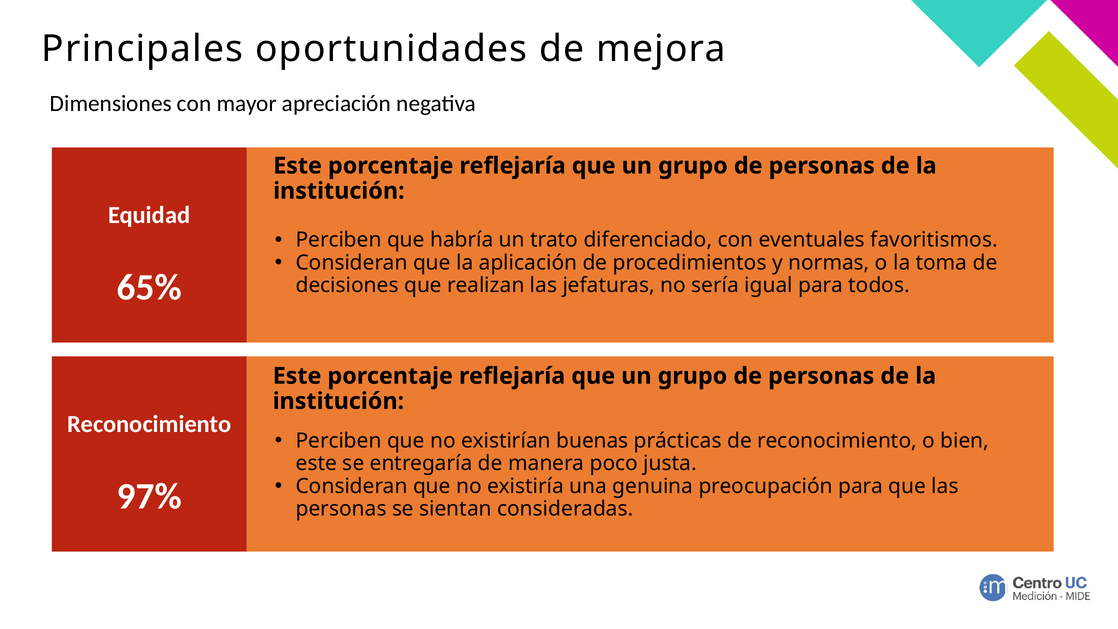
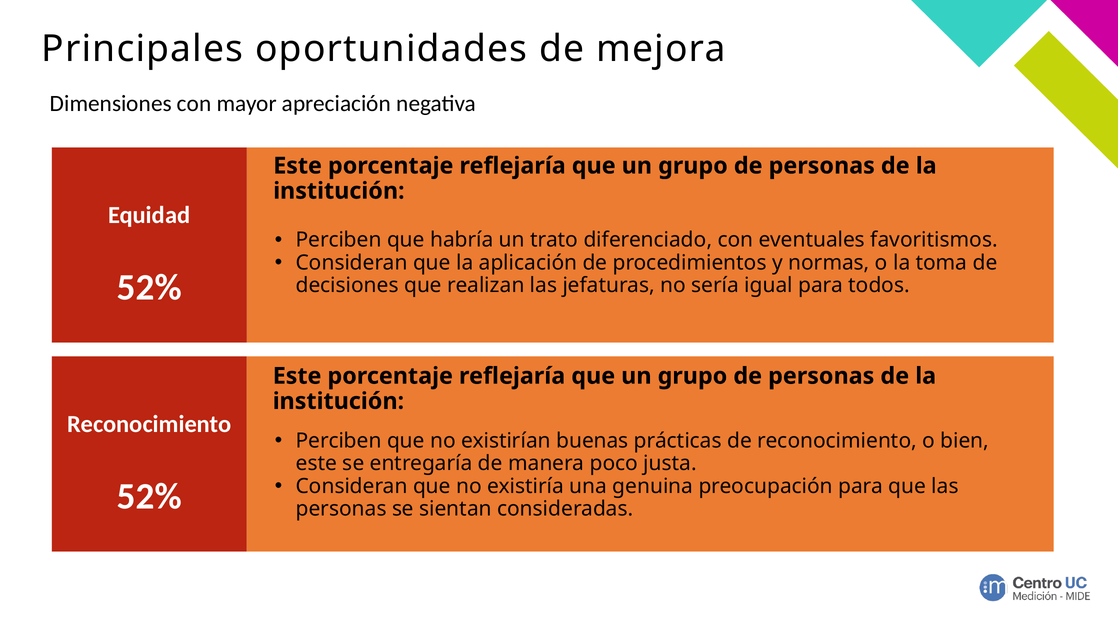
65% at (149, 287): 65% -> 52%
97% at (149, 496): 97% -> 52%
